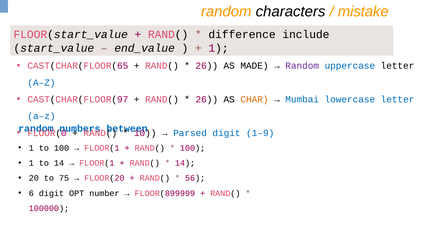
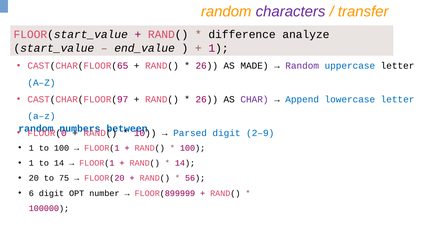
characters colour: black -> purple
mistake: mistake -> transfer
include: include -> analyze
CHAR colour: orange -> purple
Mumbai: Mumbai -> Append
1–9: 1–9 -> 2–9
